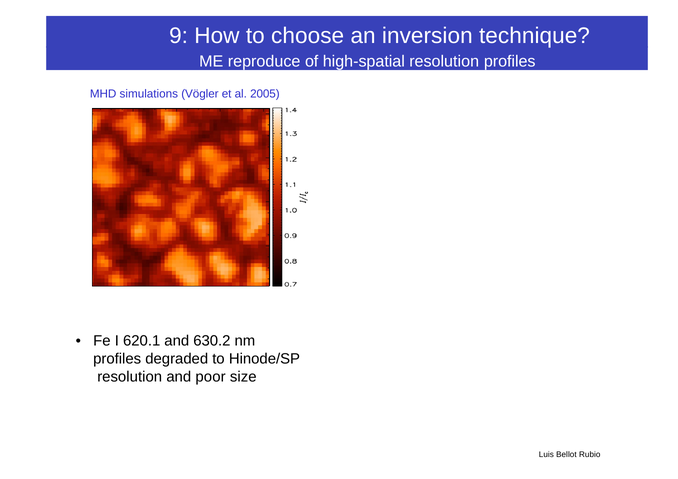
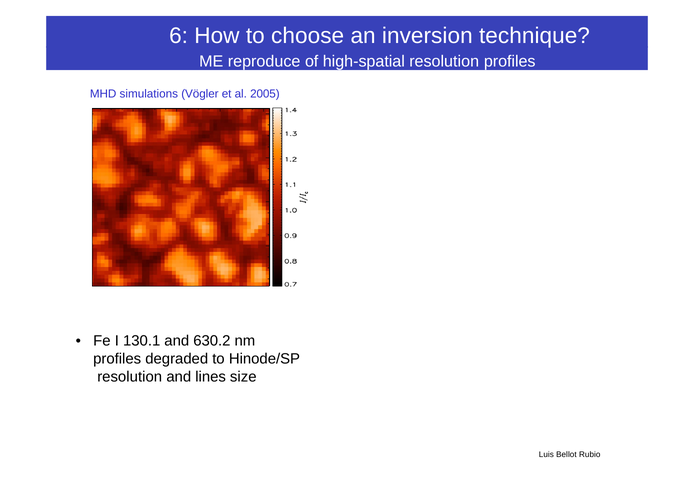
9: 9 -> 6
620.1: 620.1 -> 130.1
poor: poor -> lines
